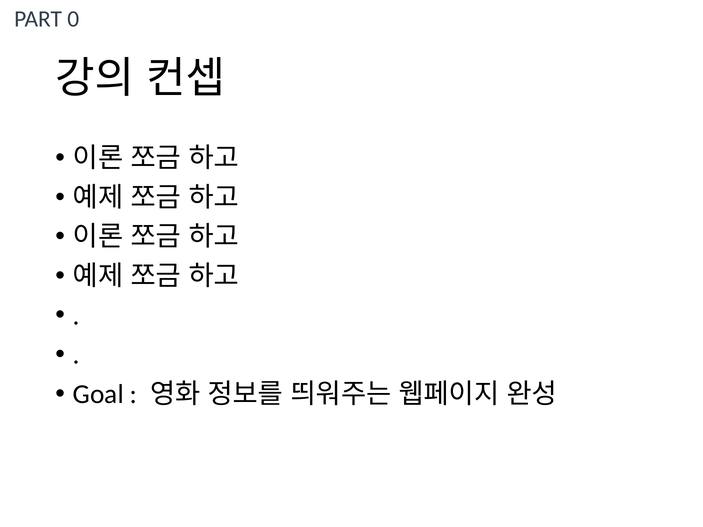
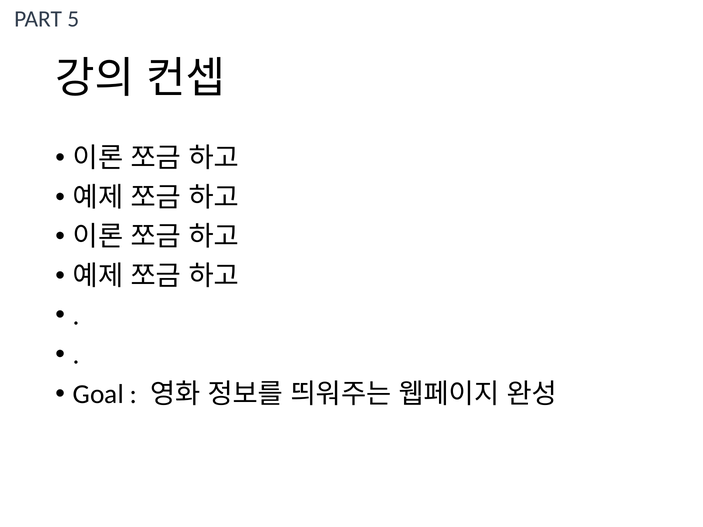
0: 0 -> 5
